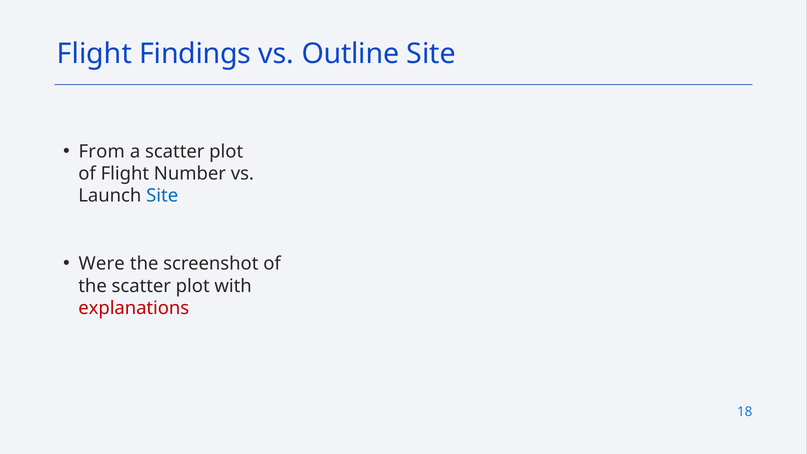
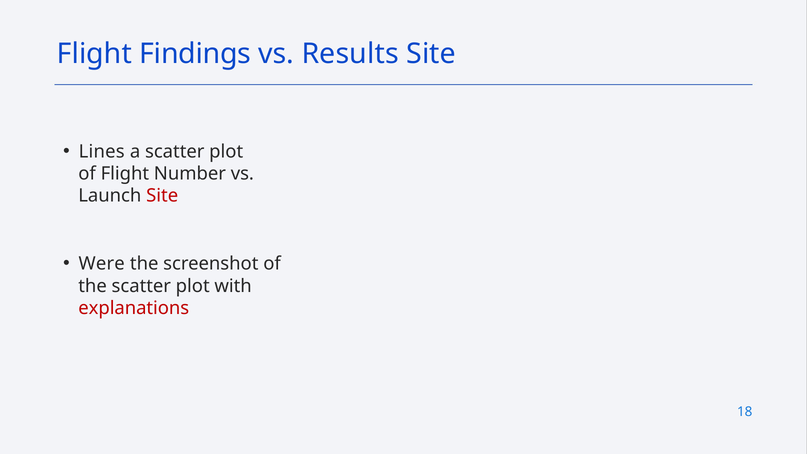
Outline: Outline -> Results
From: From -> Lines
Site at (162, 196) colour: blue -> red
